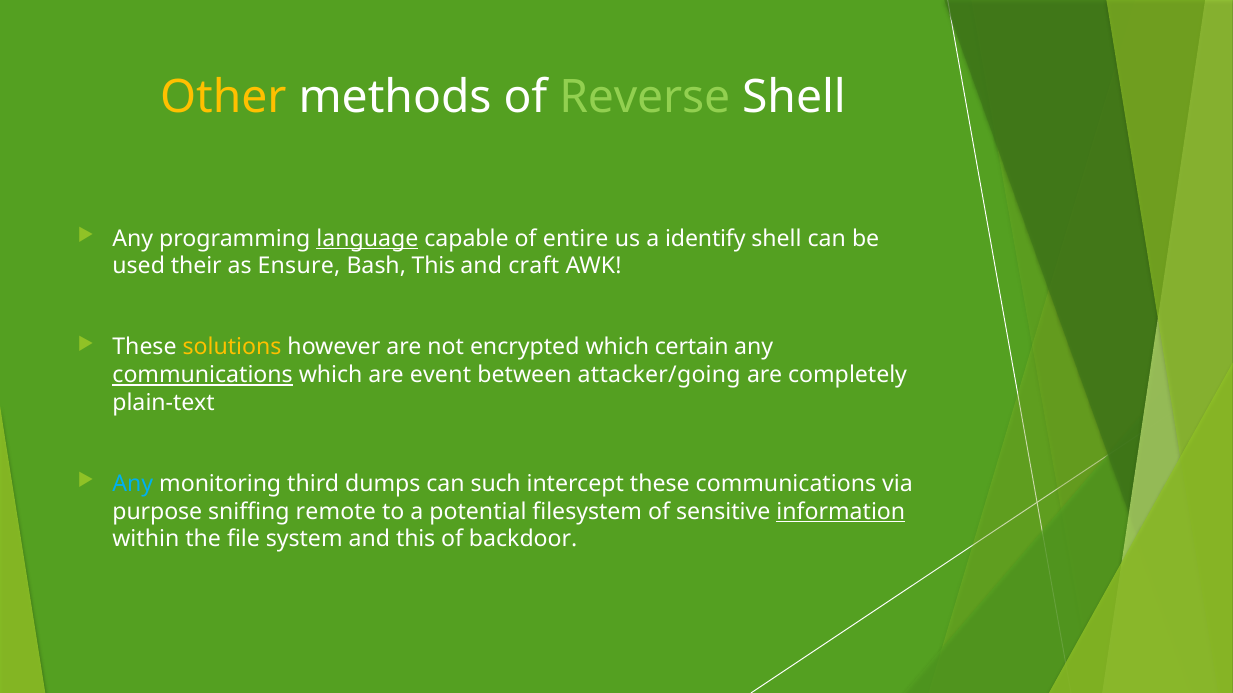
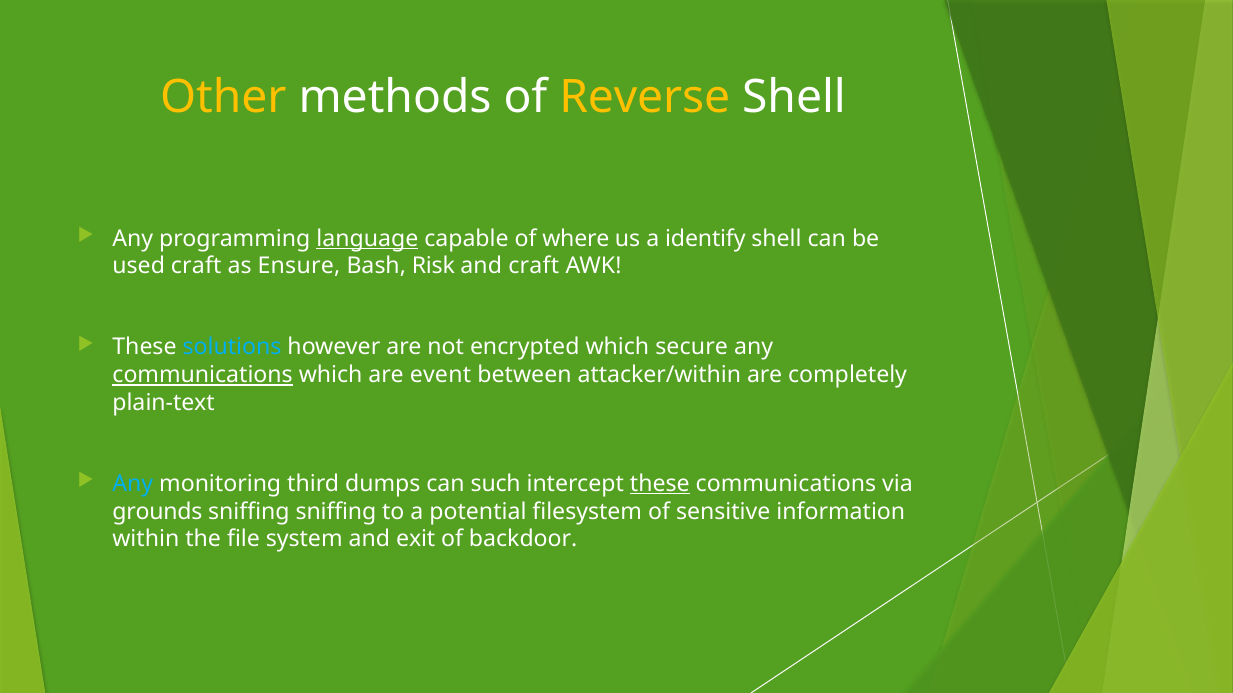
Reverse colour: light green -> yellow
entire: entire -> where
used their: their -> craft
Bash This: This -> Risk
solutions colour: yellow -> light blue
certain: certain -> secure
attacker/going: attacker/going -> attacker/within
these at (660, 484) underline: none -> present
purpose: purpose -> grounds
sniffing remote: remote -> sniffing
information underline: present -> none
and this: this -> exit
